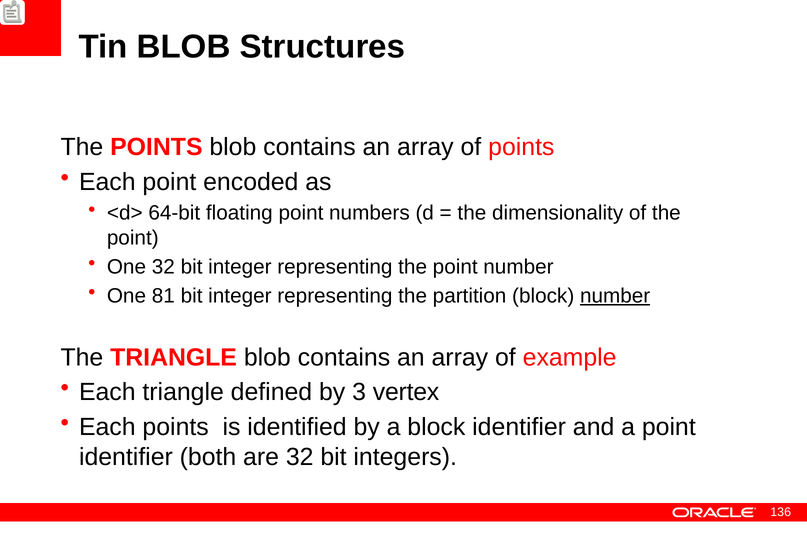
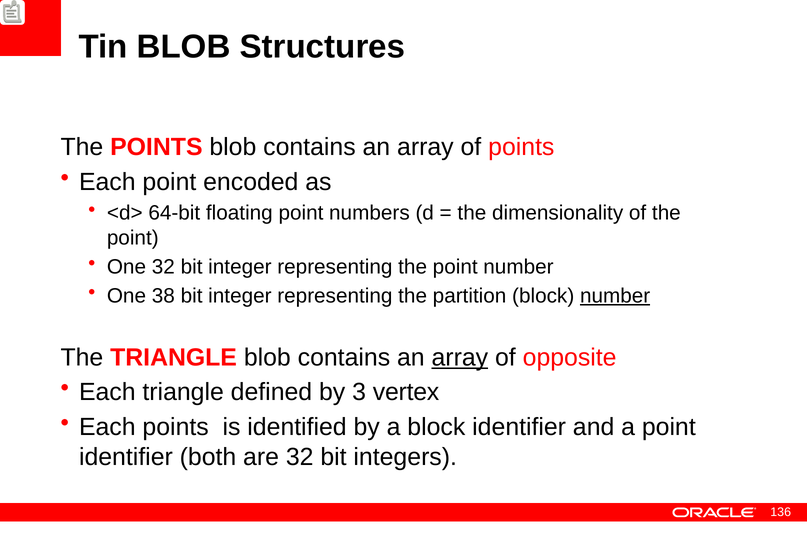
81: 81 -> 38
array at (460, 357) underline: none -> present
example: example -> opposite
